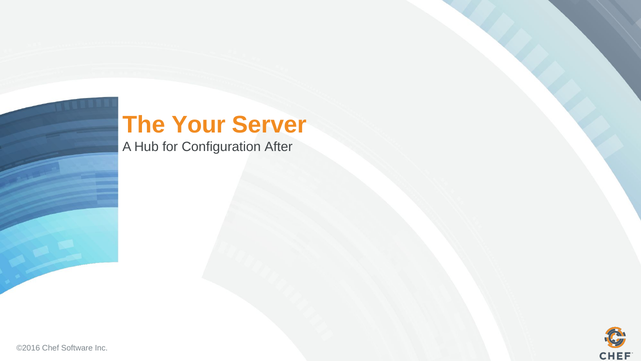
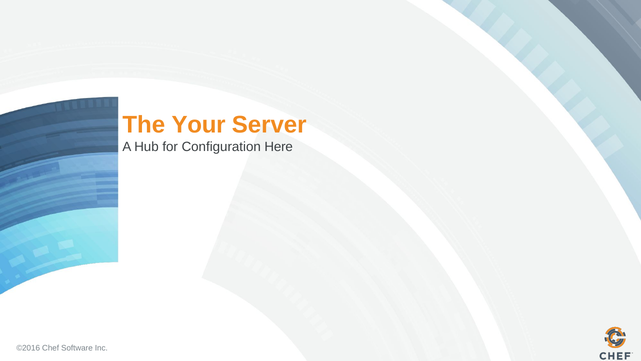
After: After -> Here
